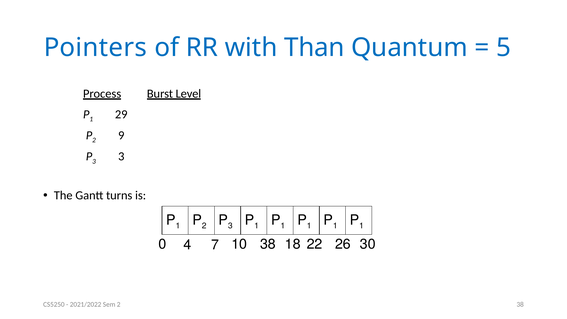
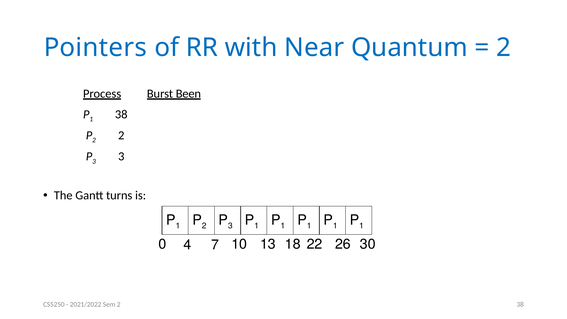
Than: Than -> Near
5 at (504, 48): 5 -> 2
Level: Level -> Been
29 at (121, 114): 29 -> 38
2 9: 9 -> 2
10 38: 38 -> 13
